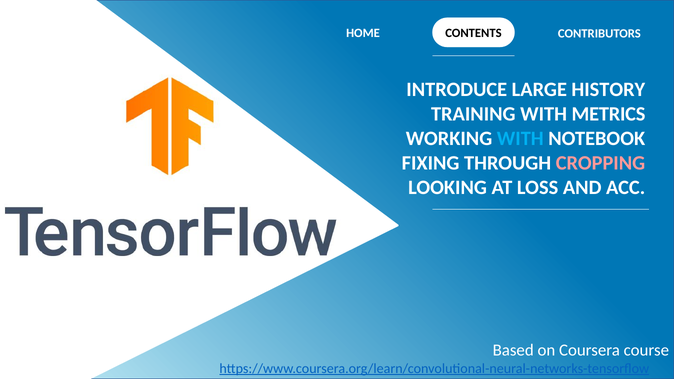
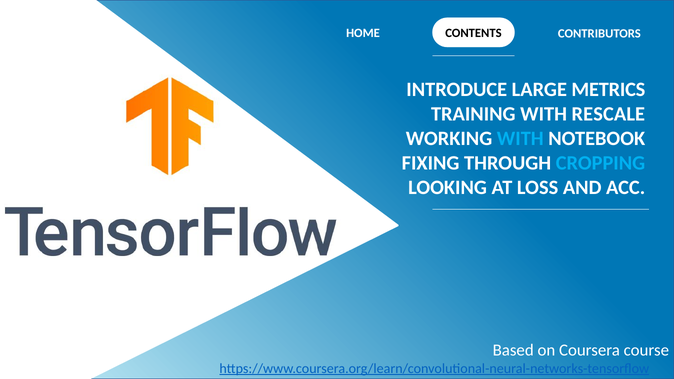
HISTORY: HISTORY -> METRICS
METRICS: METRICS -> RESCALE
CROPPING colour: pink -> light blue
